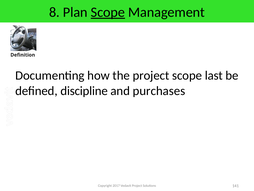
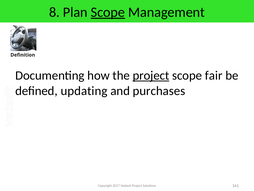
project at (151, 75) underline: none -> present
last: last -> fair
discipline: discipline -> updating
